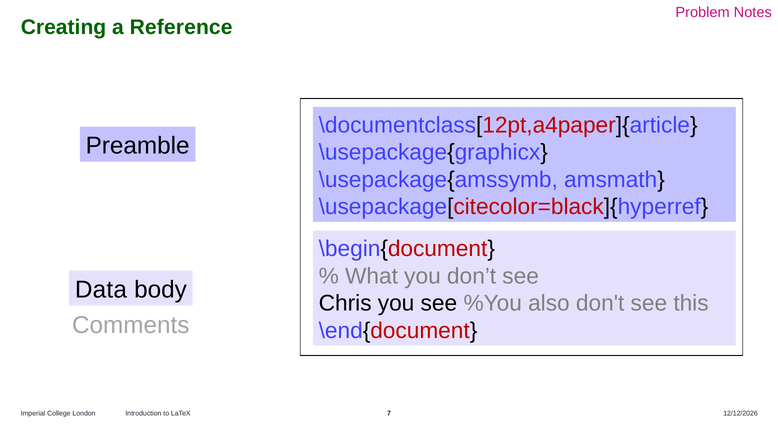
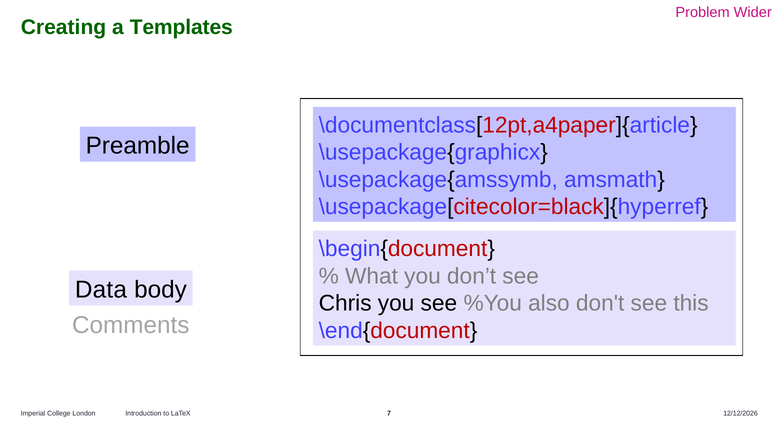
Notes: Notes -> Wider
Reference: Reference -> Templates
